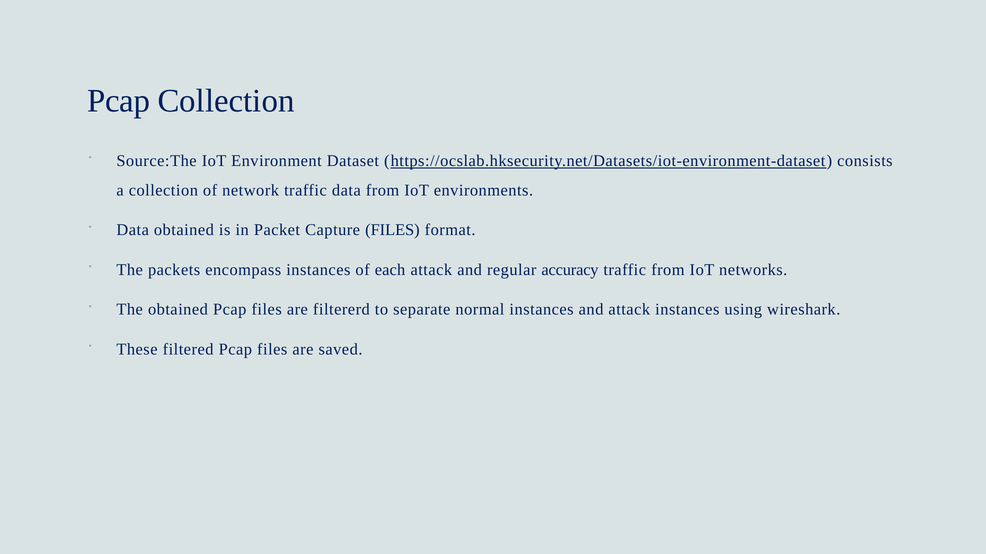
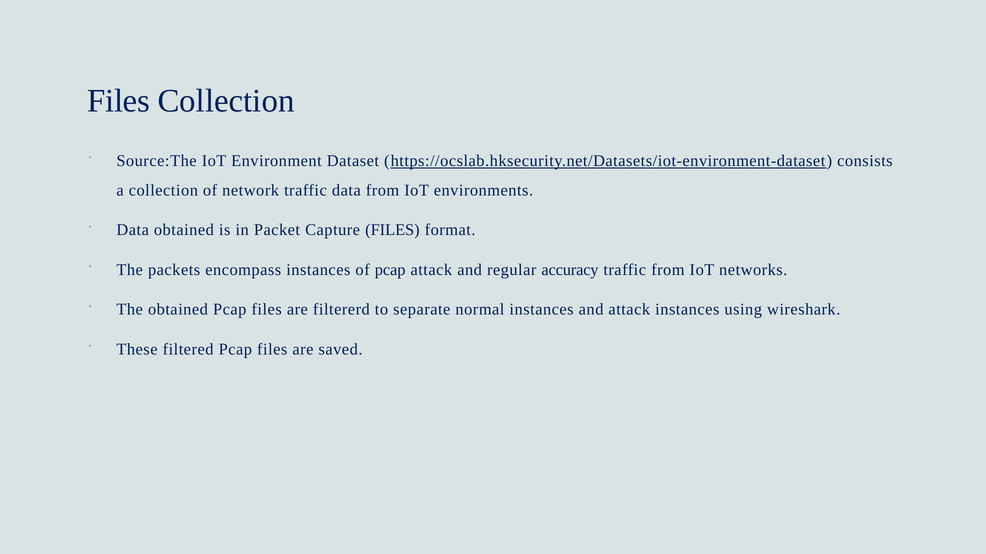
Pcap at (119, 101): Pcap -> Files
of each: each -> pcap
